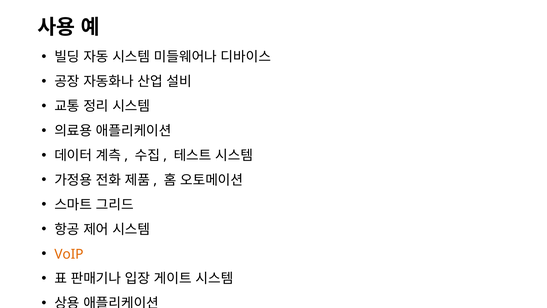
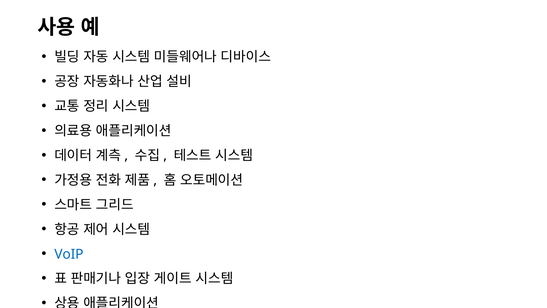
VoIP colour: orange -> blue
